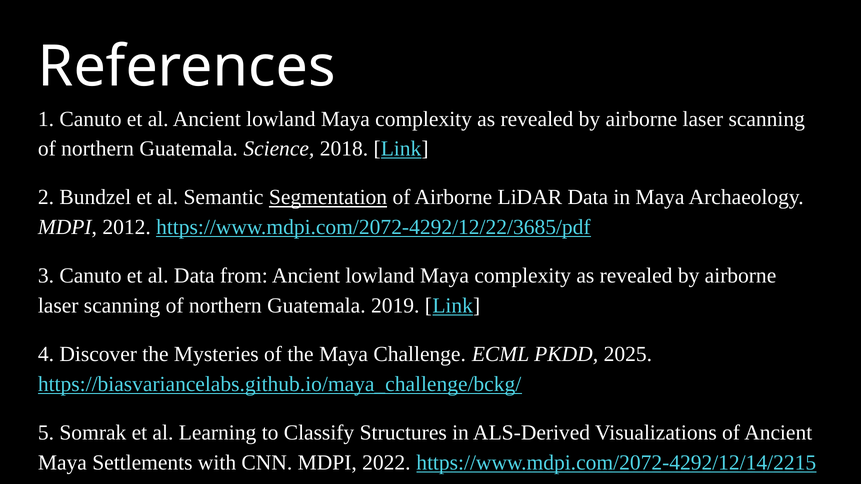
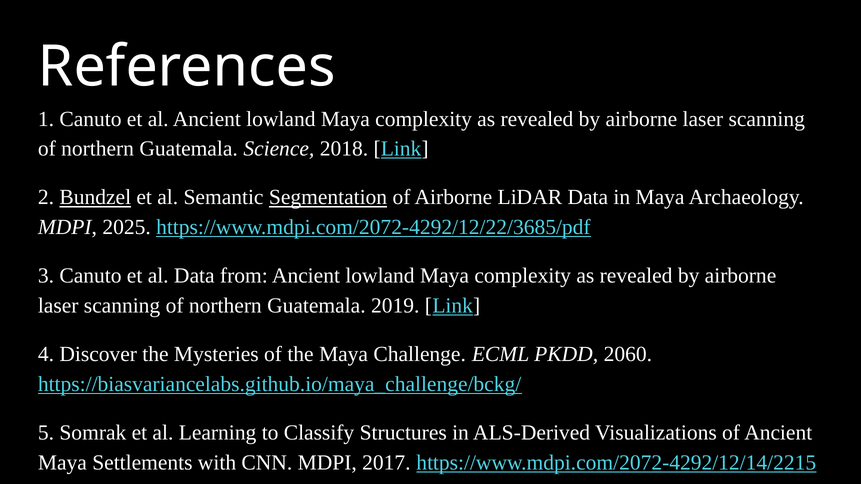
Bundzel underline: none -> present
2012: 2012 -> 2025
2025: 2025 -> 2060
2022: 2022 -> 2017
